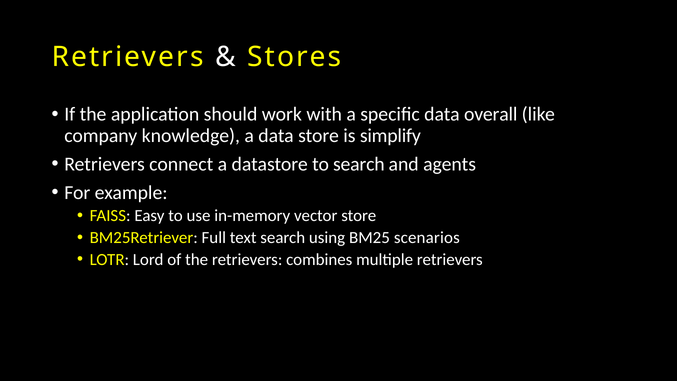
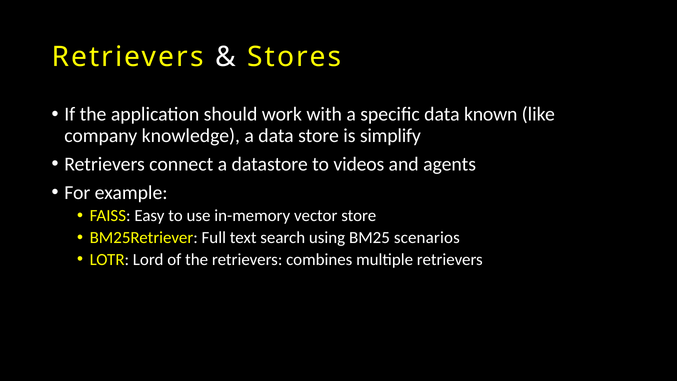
overall: overall -> known
to search: search -> videos
